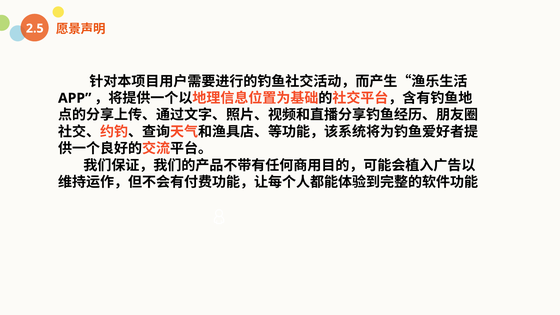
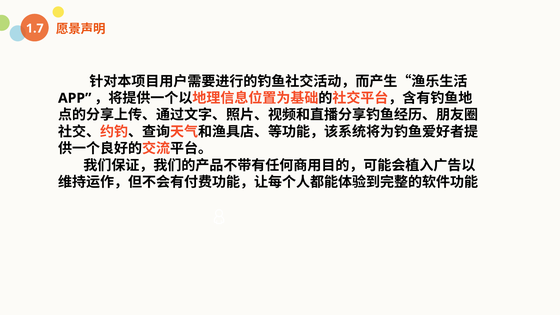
2.5: 2.5 -> 1.7
